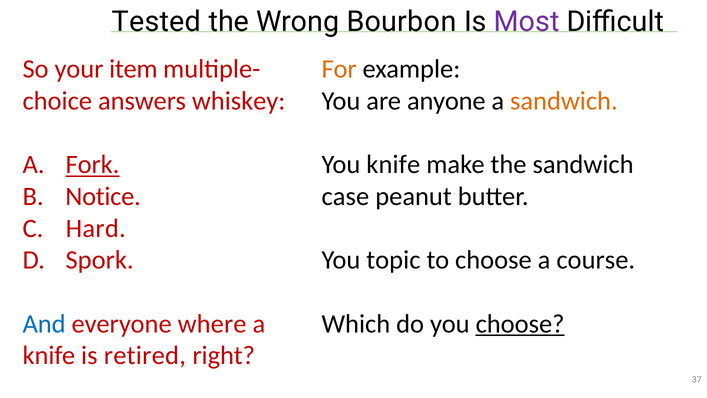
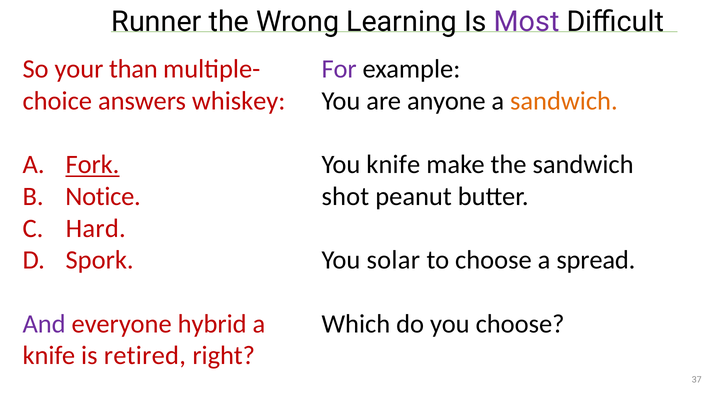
Tested: Tested -> Runner
Bourbon: Bourbon -> Learning
item: item -> than
For colour: orange -> purple
case: case -> shot
topic: topic -> solar
course: course -> spread
And colour: blue -> purple
where: where -> hybrid
choose at (520, 324) underline: present -> none
